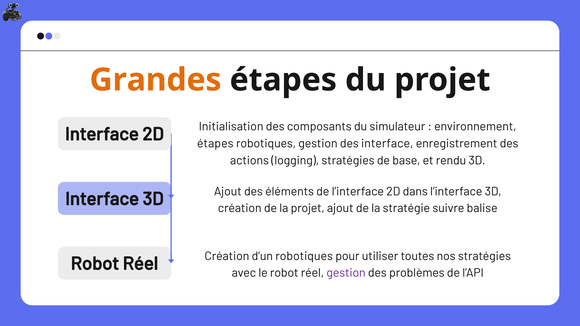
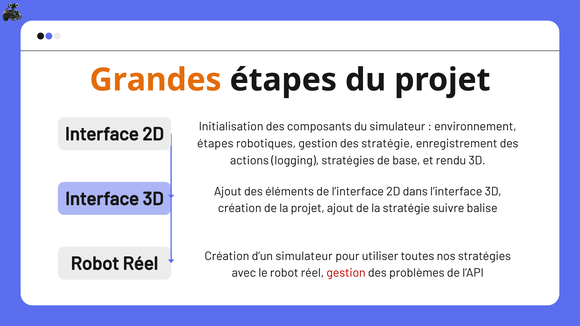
des interface: interface -> stratégie
d’un robotiques: robotiques -> simulateur
gestion at (346, 273) colour: purple -> red
